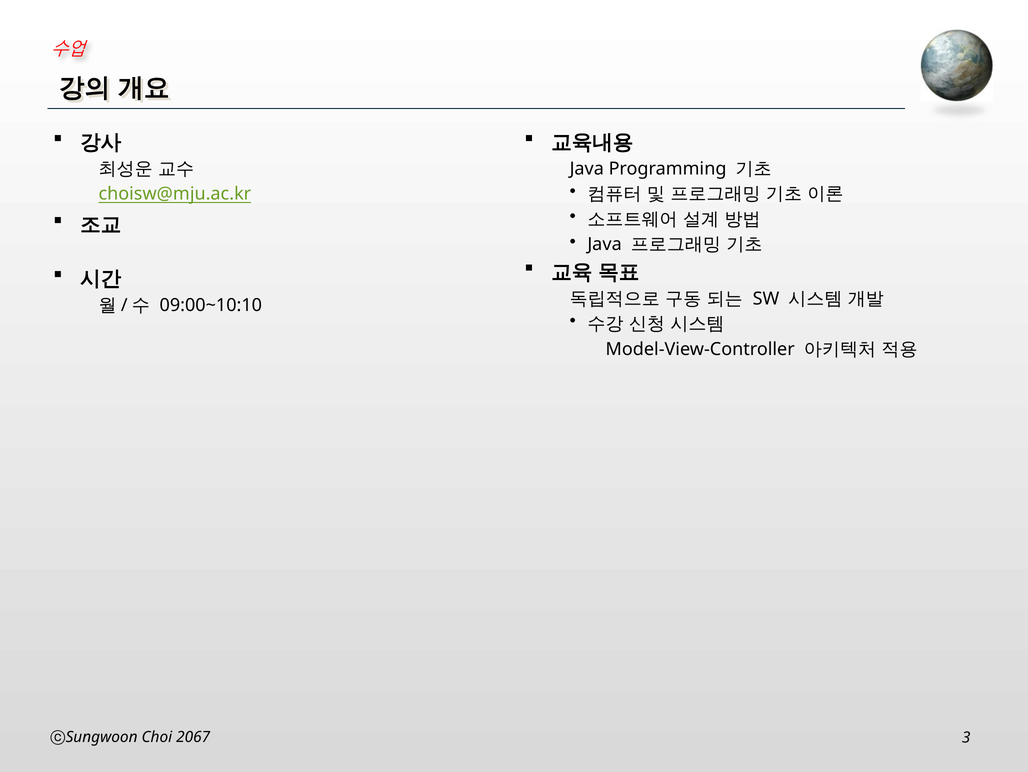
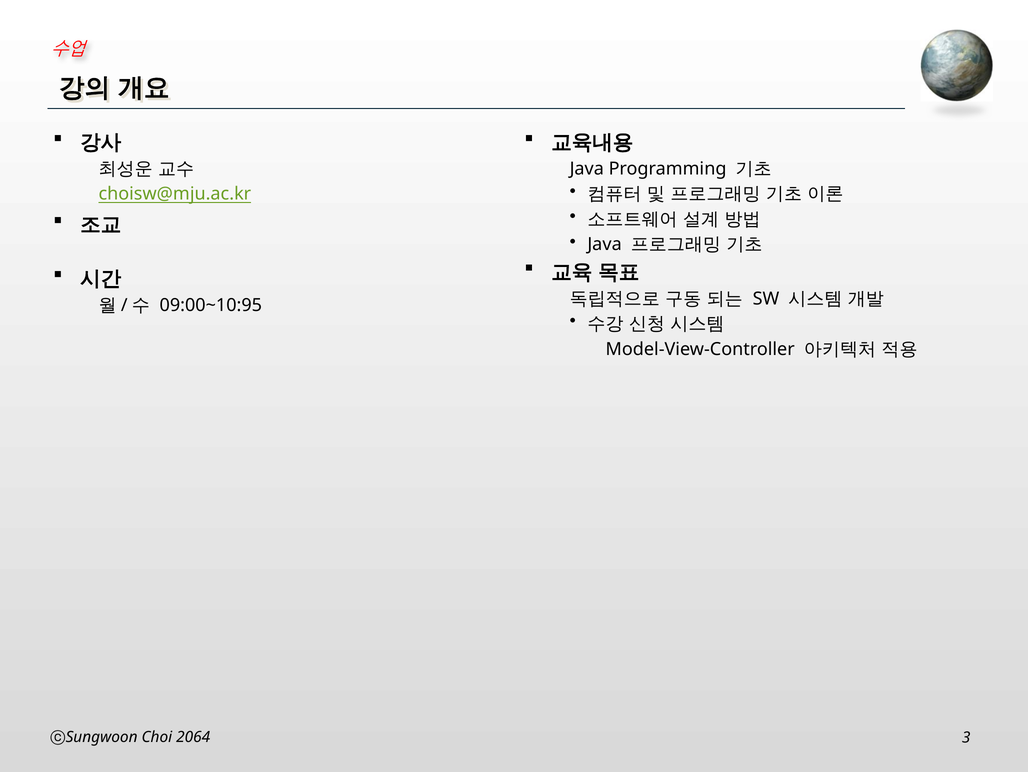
09:00~10:10: 09:00~10:10 -> 09:00~10:95
2067: 2067 -> 2064
